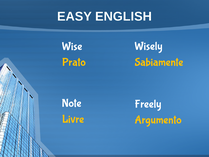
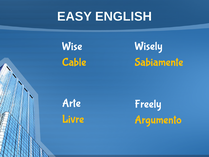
Prato: Prato -> Cable
Note: Note -> Arte
